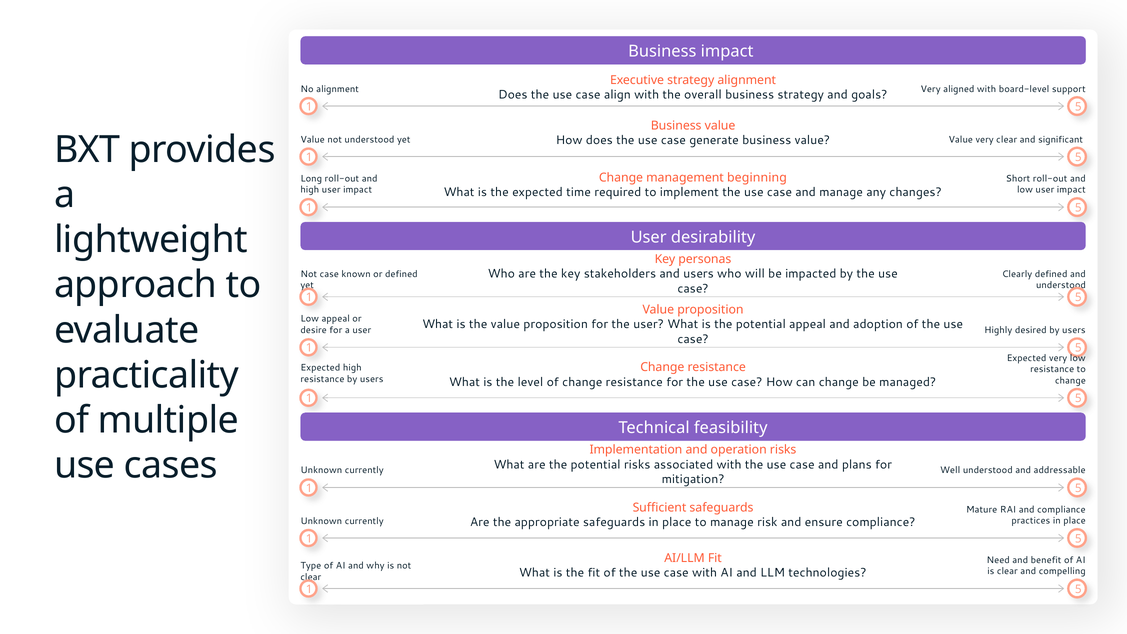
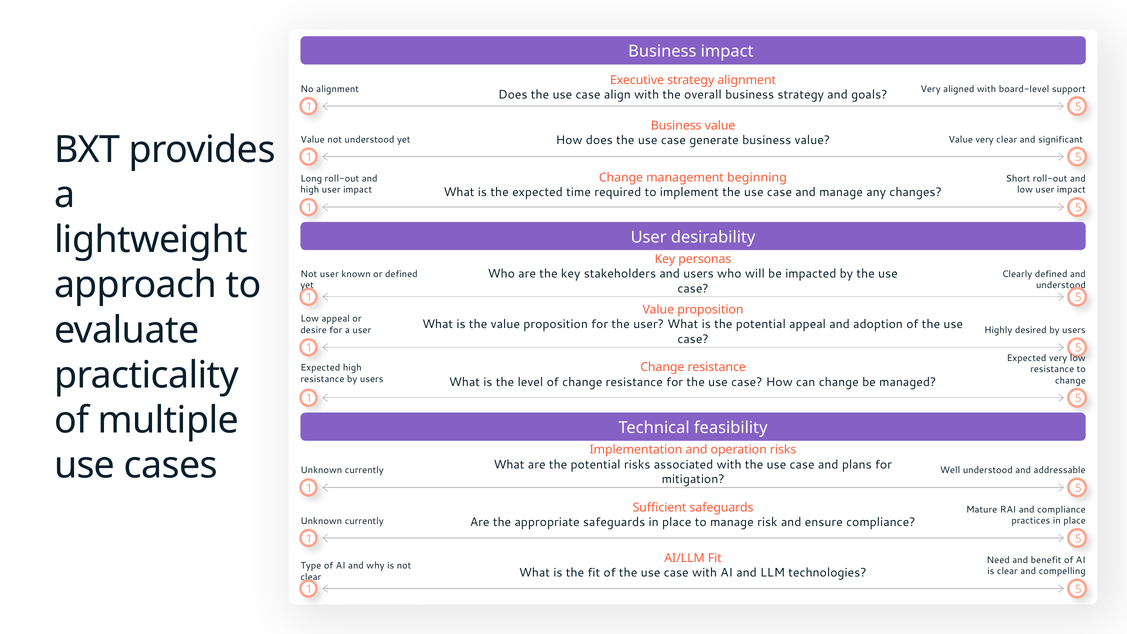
Not case: case -> user
